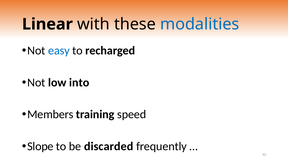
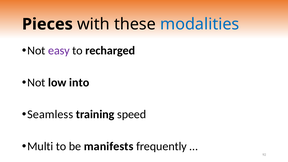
Linear: Linear -> Pieces
easy colour: blue -> purple
Members: Members -> Seamless
Slope: Slope -> Multi
discarded: discarded -> manifests
